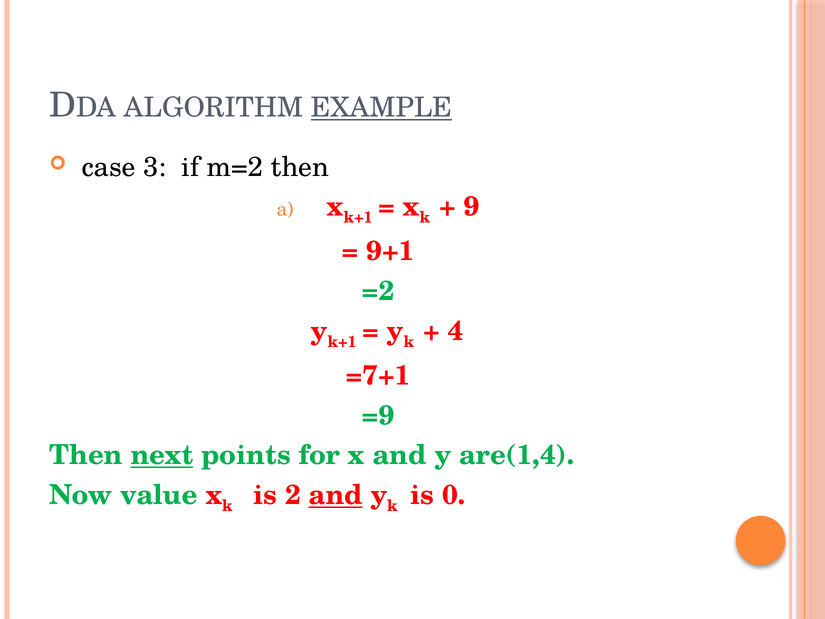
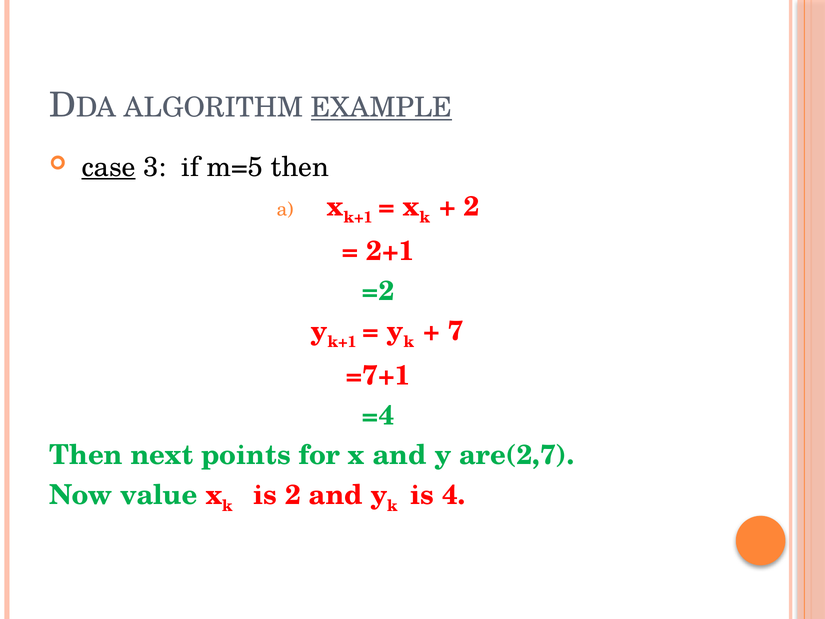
case underline: none -> present
m=2: m=2 -> m=5
9 at (472, 207): 9 -> 2
9+1: 9+1 -> 2+1
4: 4 -> 7
=9: =9 -> =4
next underline: present -> none
are(1,4: are(1,4 -> are(2,7
and at (336, 495) underline: present -> none
0: 0 -> 4
